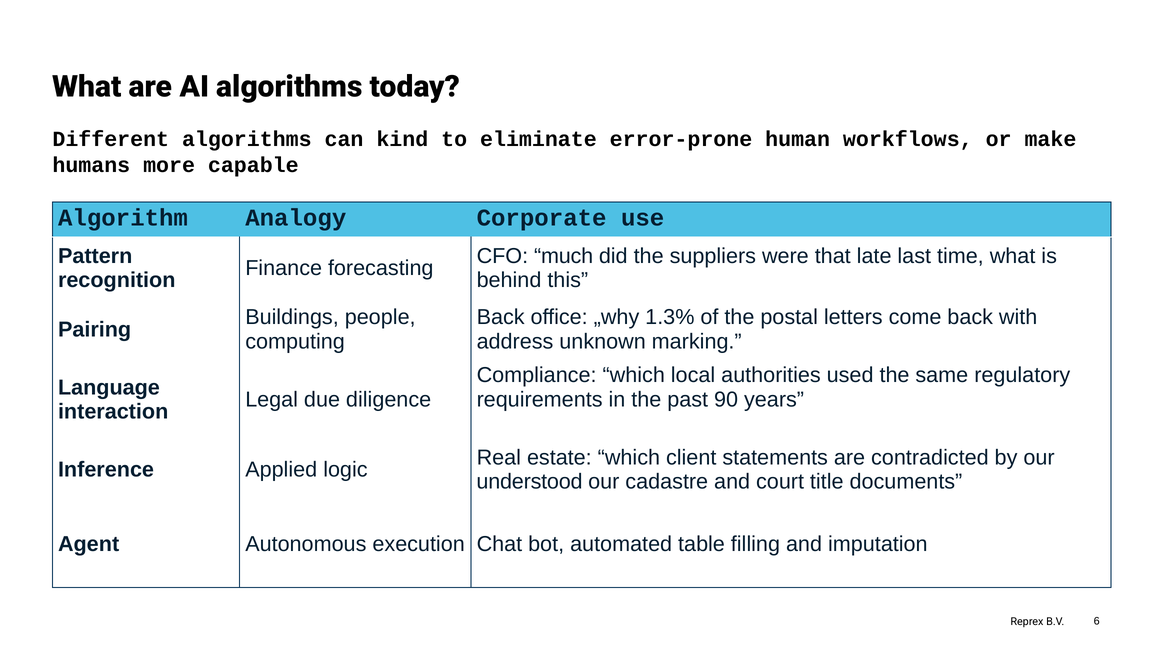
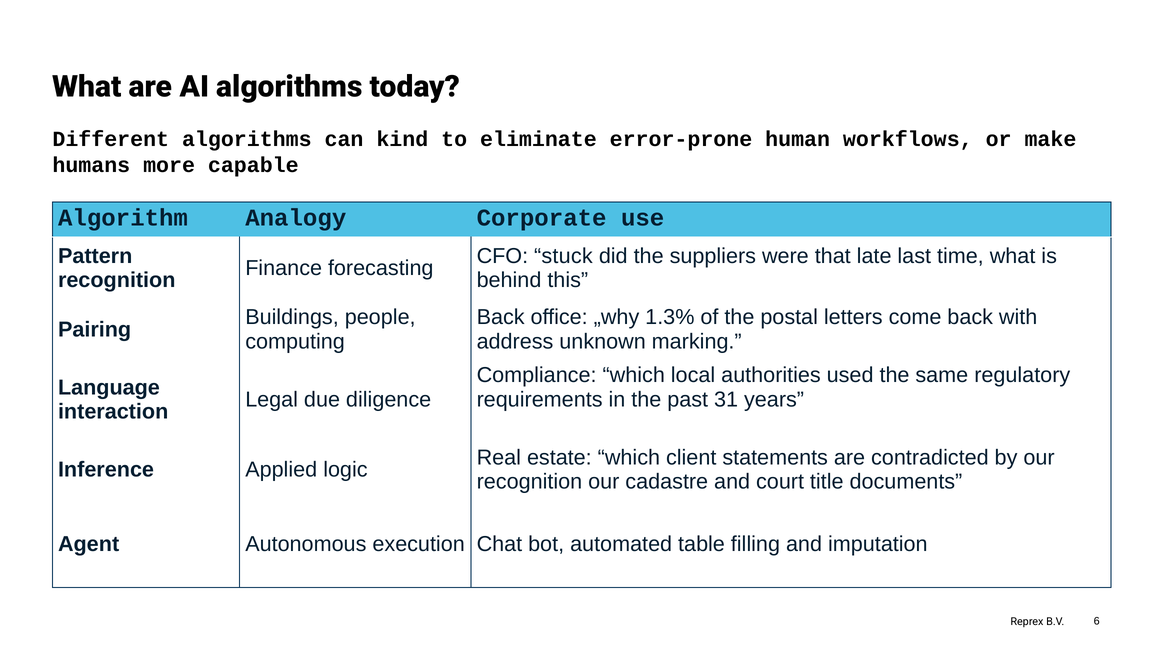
much: much -> stuck
90: 90 -> 31
understood at (530, 482): understood -> recognition
